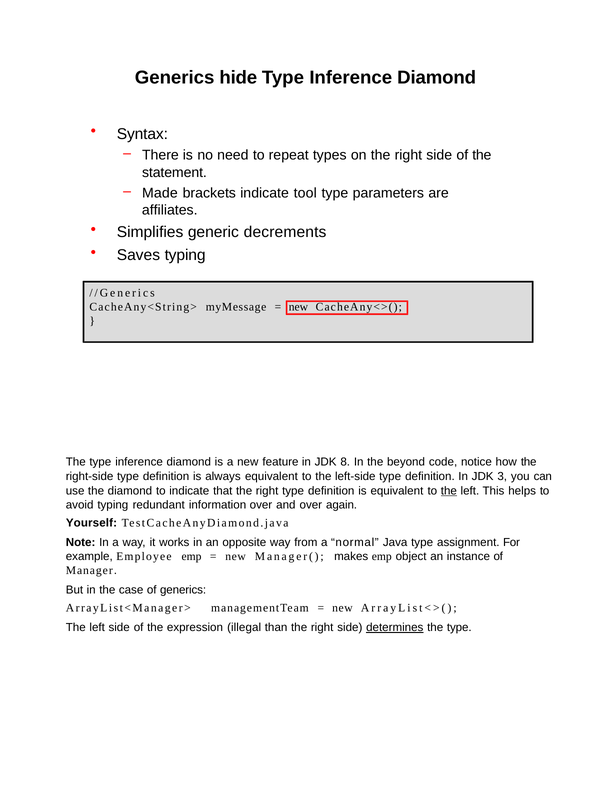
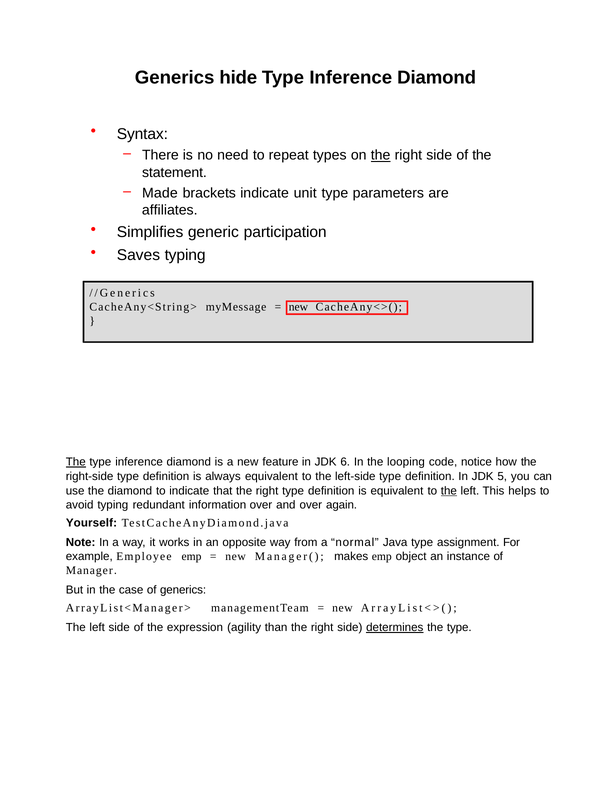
the at (381, 155) underline: none -> present
tool: tool -> unit
decrements: decrements -> participation
The at (76, 462) underline: none -> present
8: 8 -> 6
beyond: beyond -> looping
3: 3 -> 5
illegal: illegal -> agility
